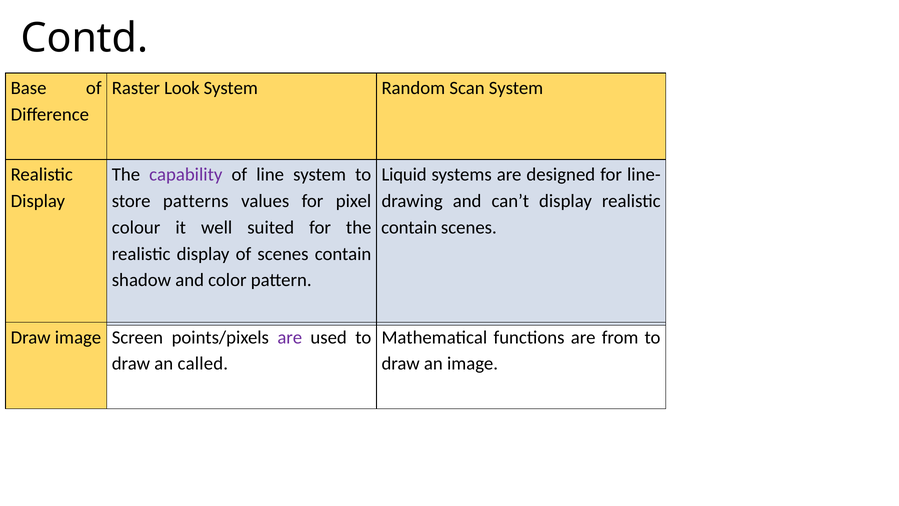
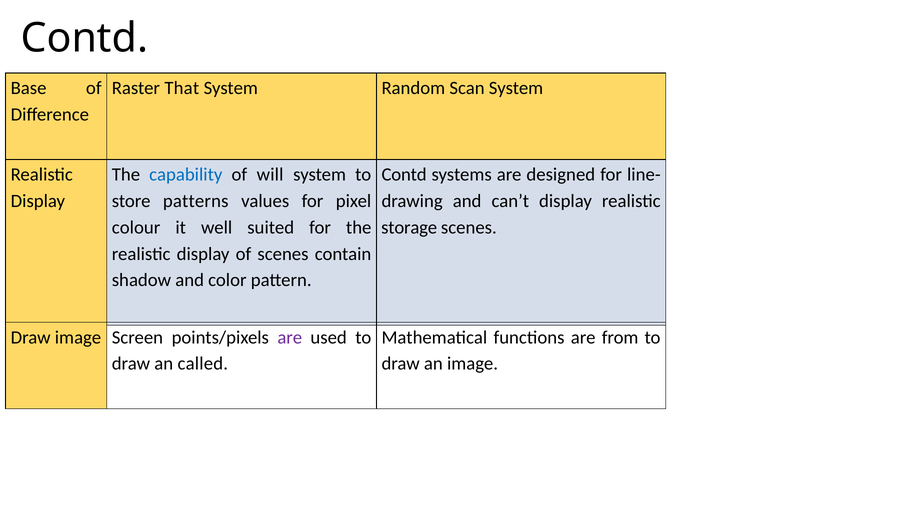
Look: Look -> That
capability colour: purple -> blue
line: line -> will
Liquid at (404, 175): Liquid -> Contd
contain at (409, 227): contain -> storage
